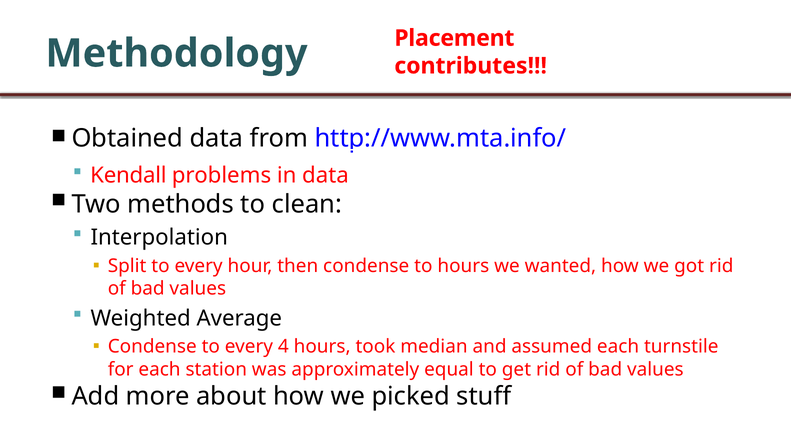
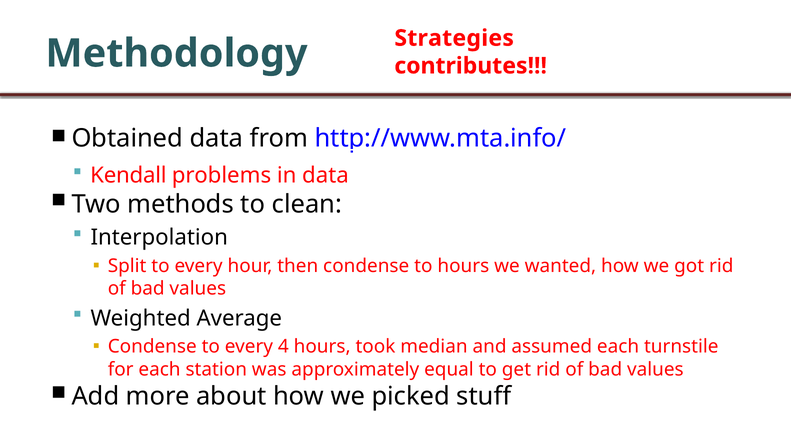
Placement: Placement -> Strategies
